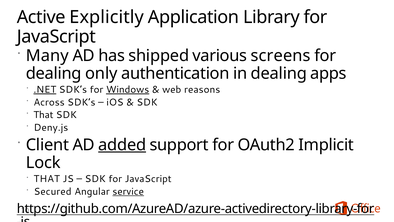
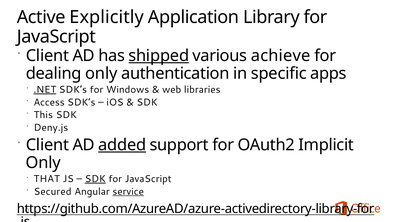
Many at (47, 56): Many -> Client
shipped underline: none -> present
screens: screens -> achieve
in dealing: dealing -> specific
Windows underline: present -> none
reasons: reasons -> libraries
Across: Across -> Access
That at (43, 115): That -> This
Lock at (43, 162): Lock -> Only
SDK at (95, 179) underline: none -> present
